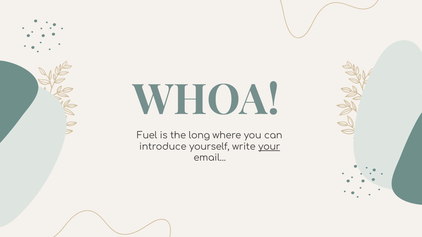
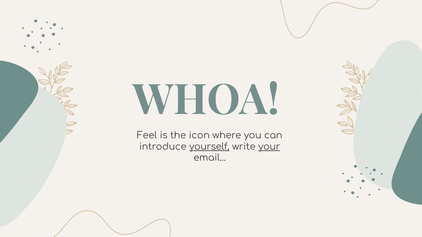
Fuel: Fuel -> Feel
long: long -> icon
yourself underline: none -> present
